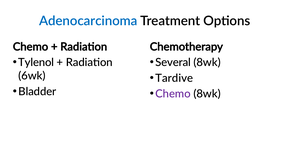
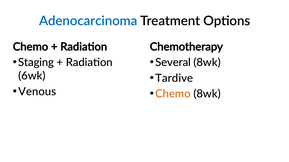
Tylenol: Tylenol -> Staging
Bladder: Bladder -> Venous
Chemo at (173, 94) colour: purple -> orange
